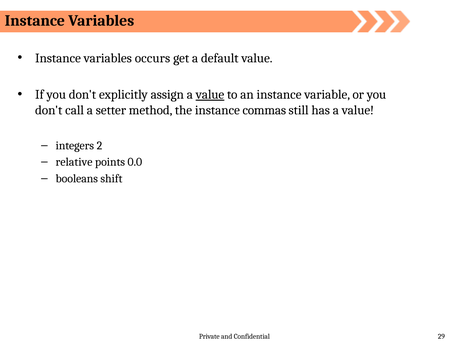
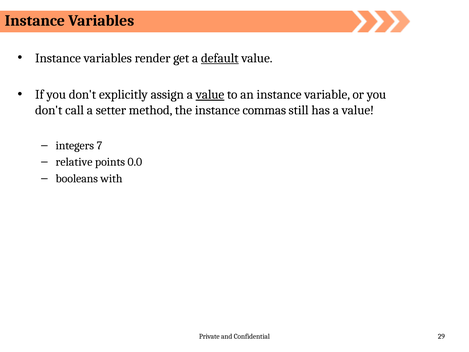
occurs: occurs -> render
default underline: none -> present
2: 2 -> 7
shift: shift -> with
